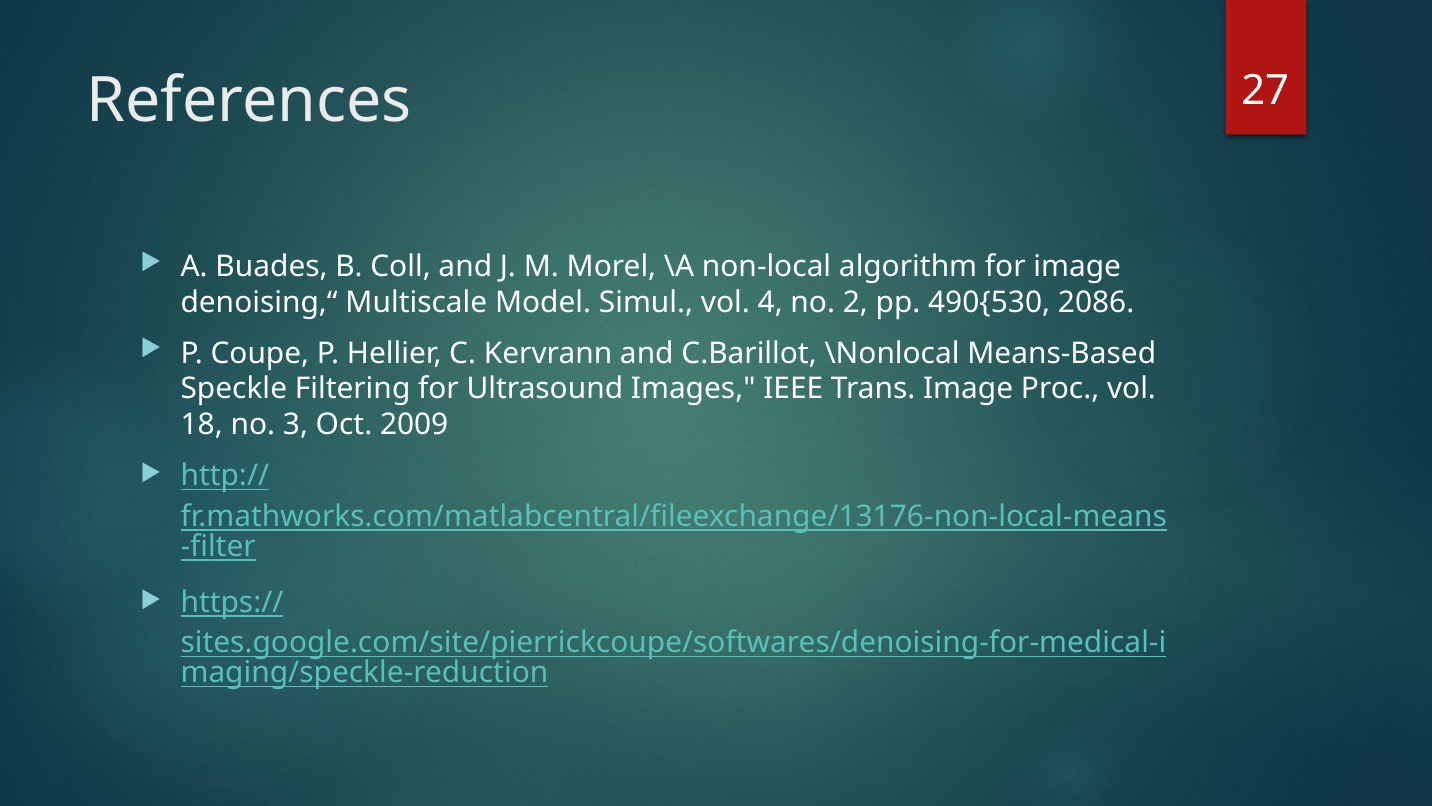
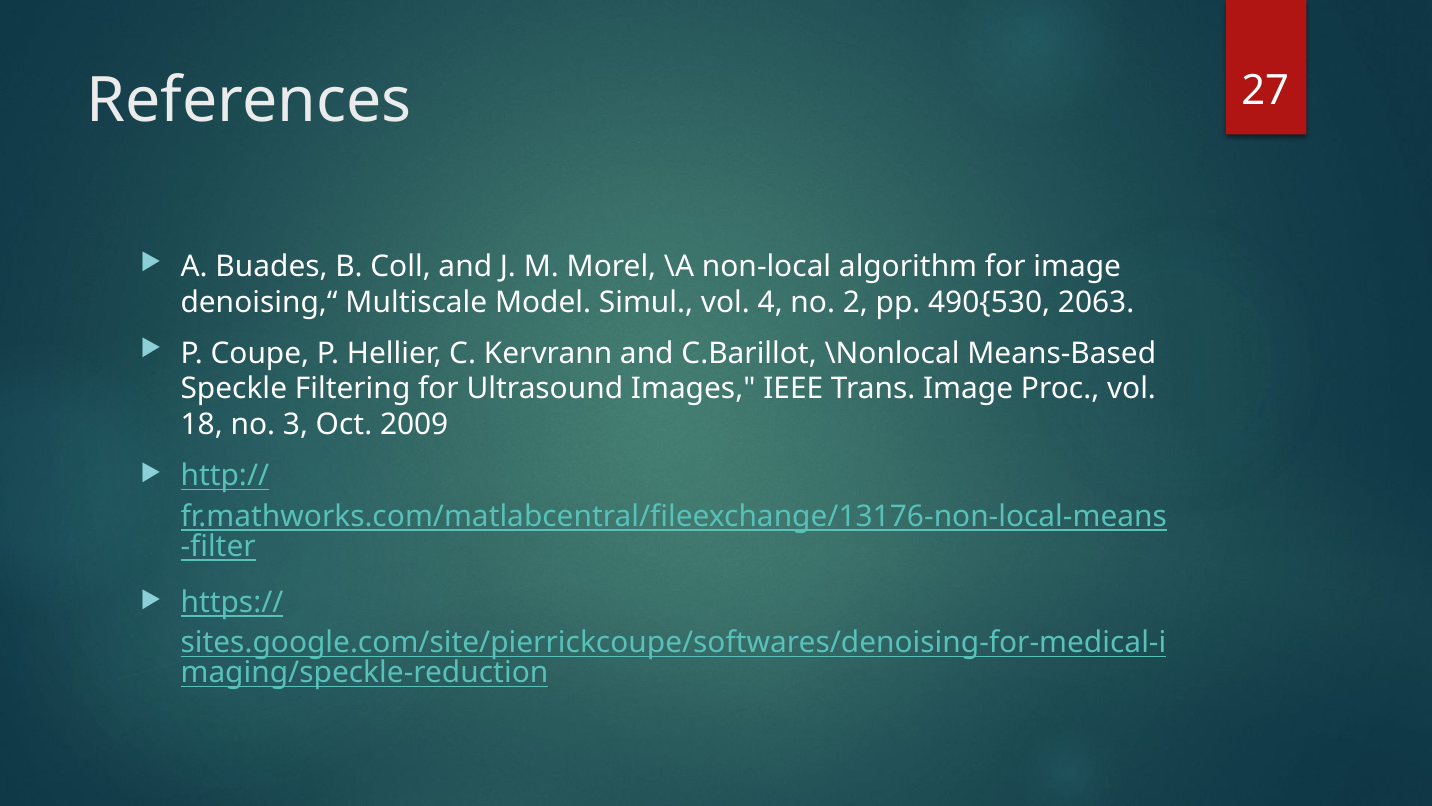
2086: 2086 -> 2063
